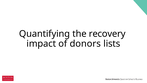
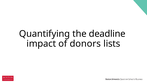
recovery: recovery -> deadline
